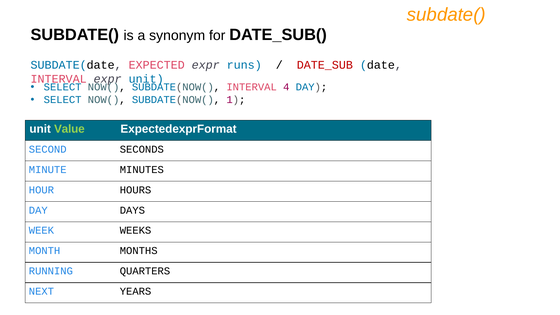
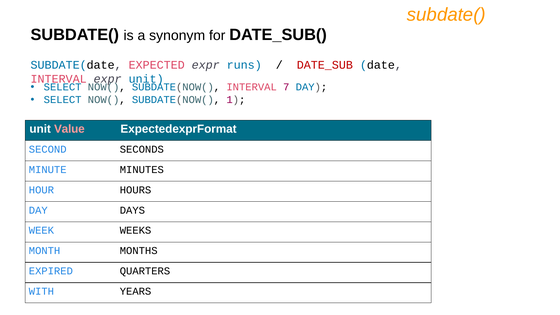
4: 4 -> 7
Value colour: light green -> pink
RUNNING: RUNNING -> EXPIRED
NEXT: NEXT -> WITH
